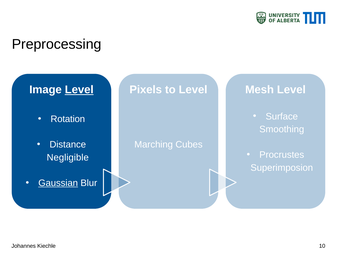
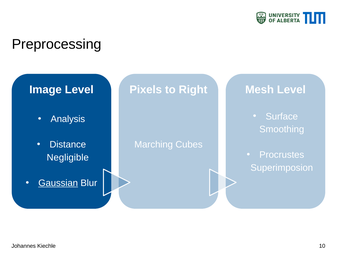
Level at (79, 90) underline: present -> none
to Level: Level -> Right
Rotation: Rotation -> Analysis
